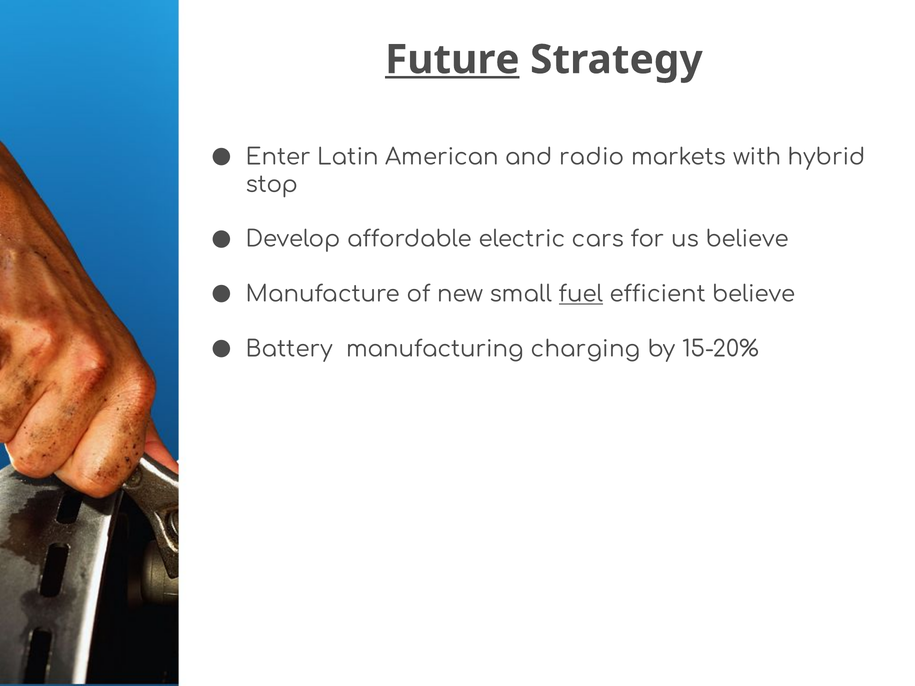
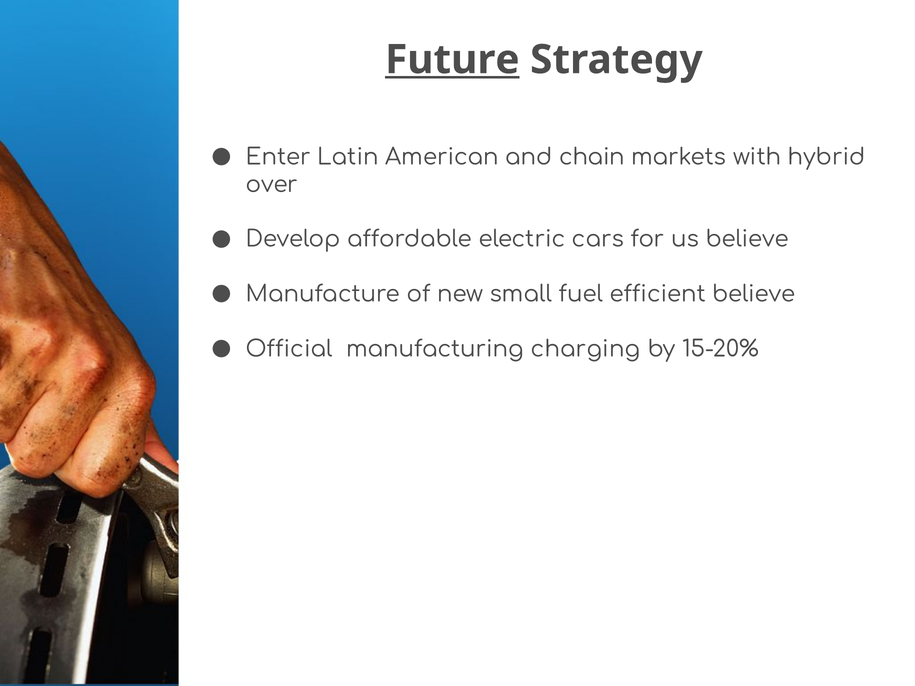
radio: radio -> chain
stop: stop -> over
fuel underline: present -> none
Battery: Battery -> Official
